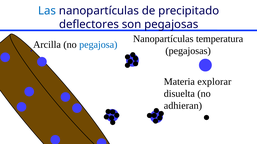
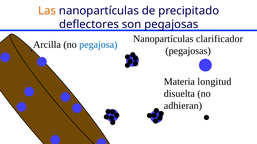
Las colour: blue -> orange
temperatura: temperatura -> clarificador
explorar: explorar -> longitud
